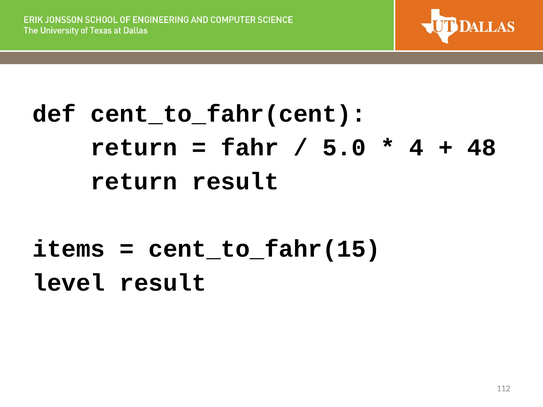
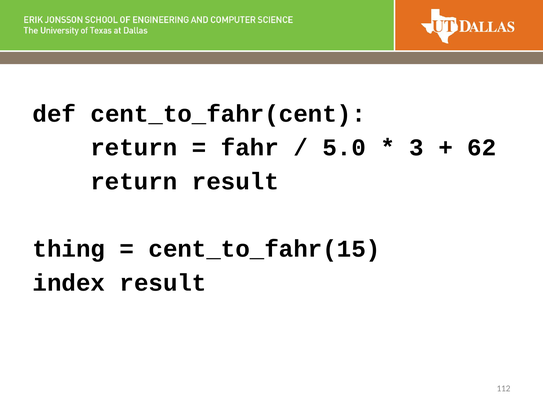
4: 4 -> 3
48: 48 -> 62
items: items -> thing
level: level -> index
